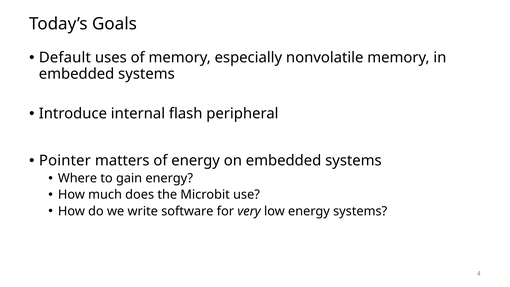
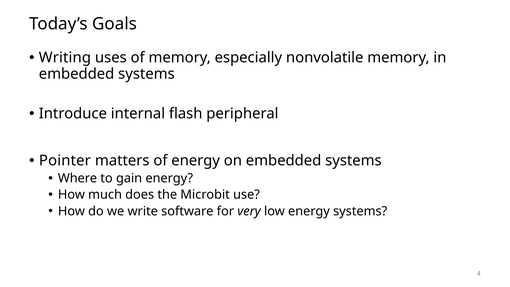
Default: Default -> Writing
